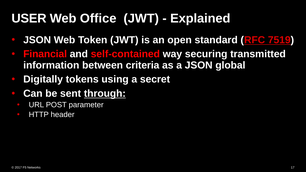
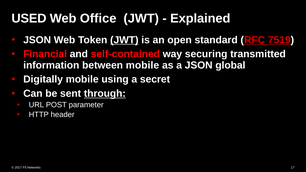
USER: USER -> USED
JWT at (124, 40) underline: none -> present
between criteria: criteria -> mobile
Digitally tokens: tokens -> mobile
